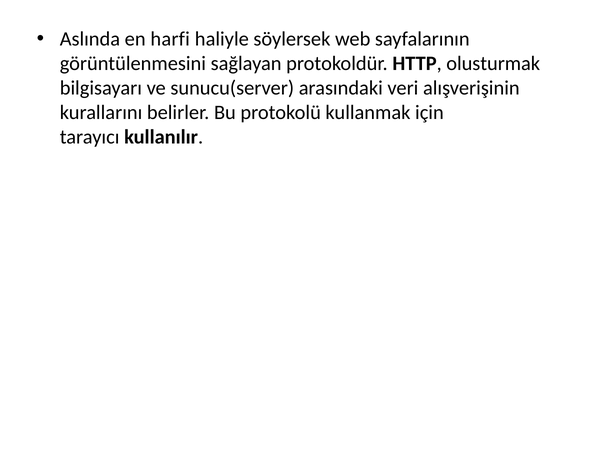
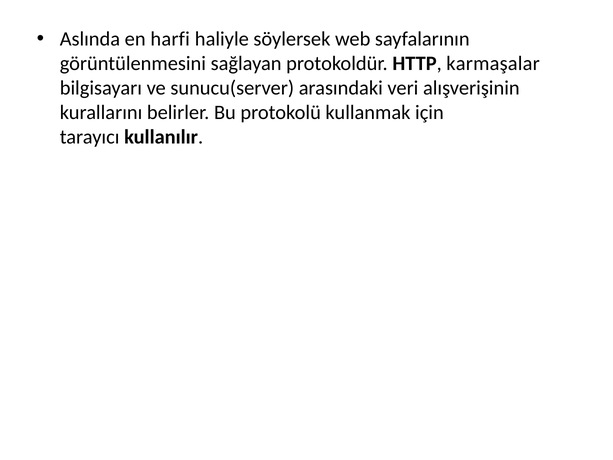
olusturmak: olusturmak -> karmaşalar
